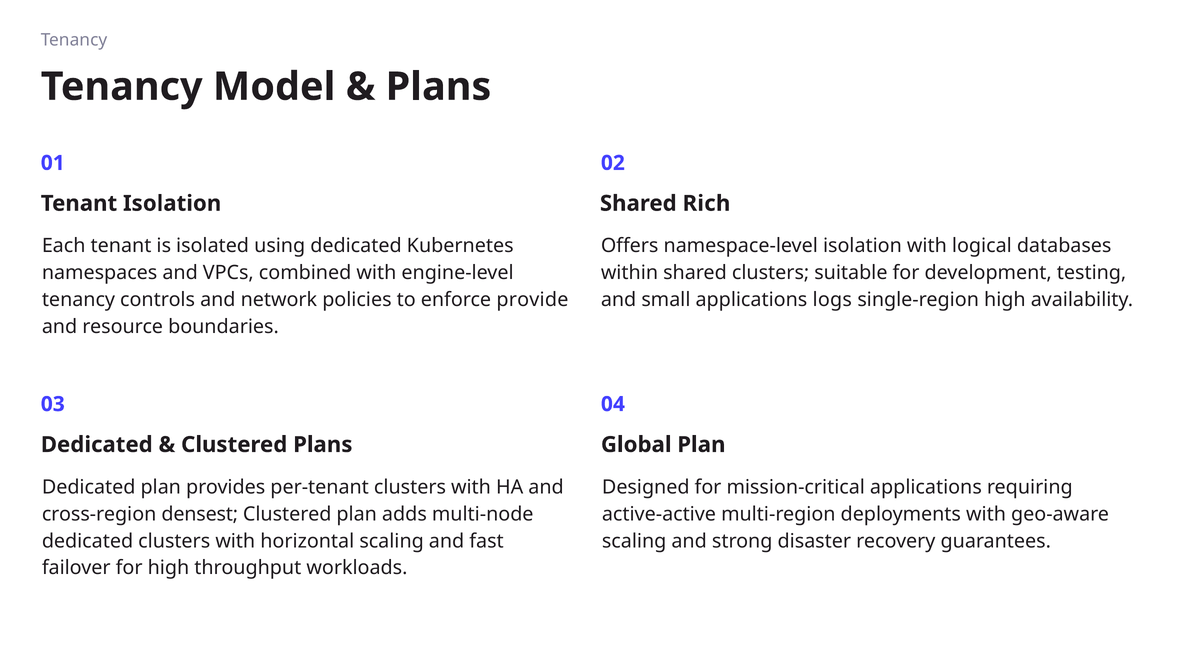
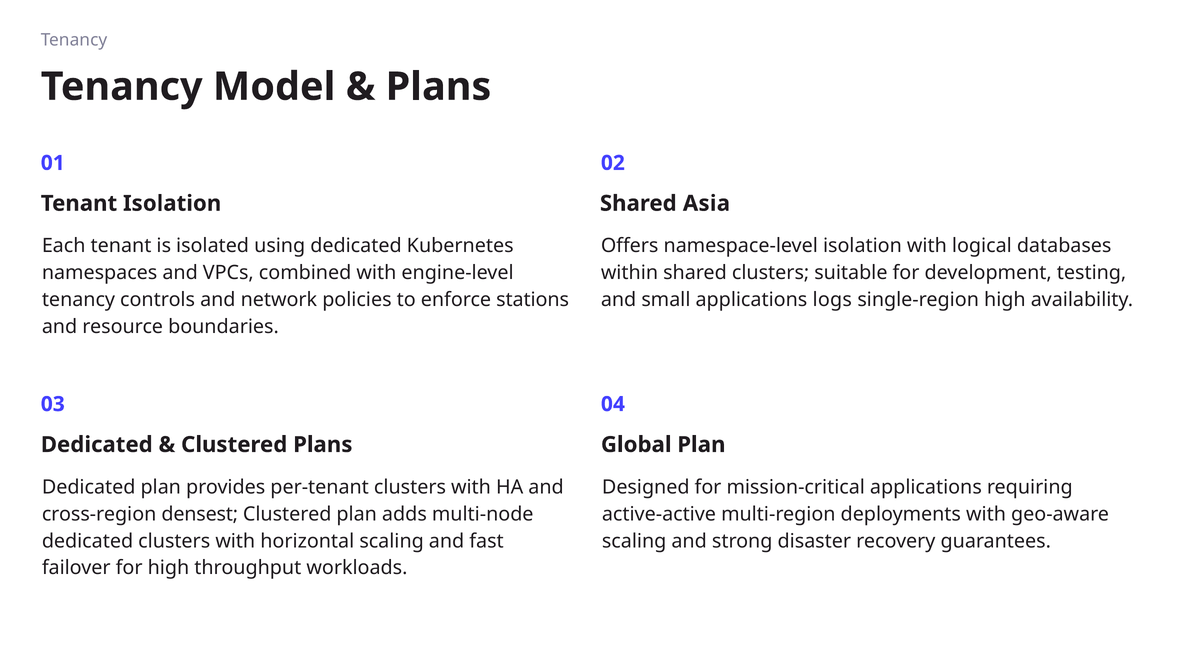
Rich: Rich -> Asia
provide: provide -> stations
